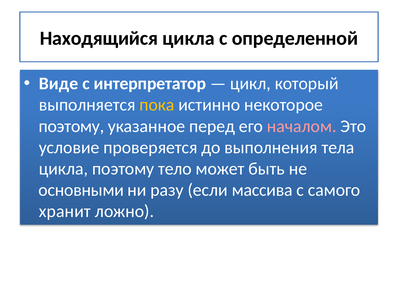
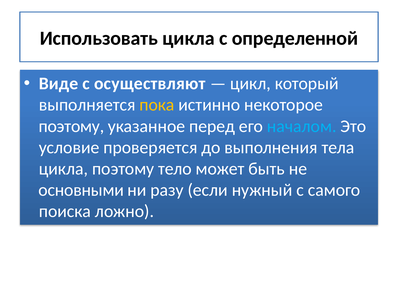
Находящийся: Находящийся -> Использовать
интерпретатор: интерпретатор -> осуществляют
началом colour: pink -> light blue
массива: массива -> нужный
хранит: хранит -> поиска
